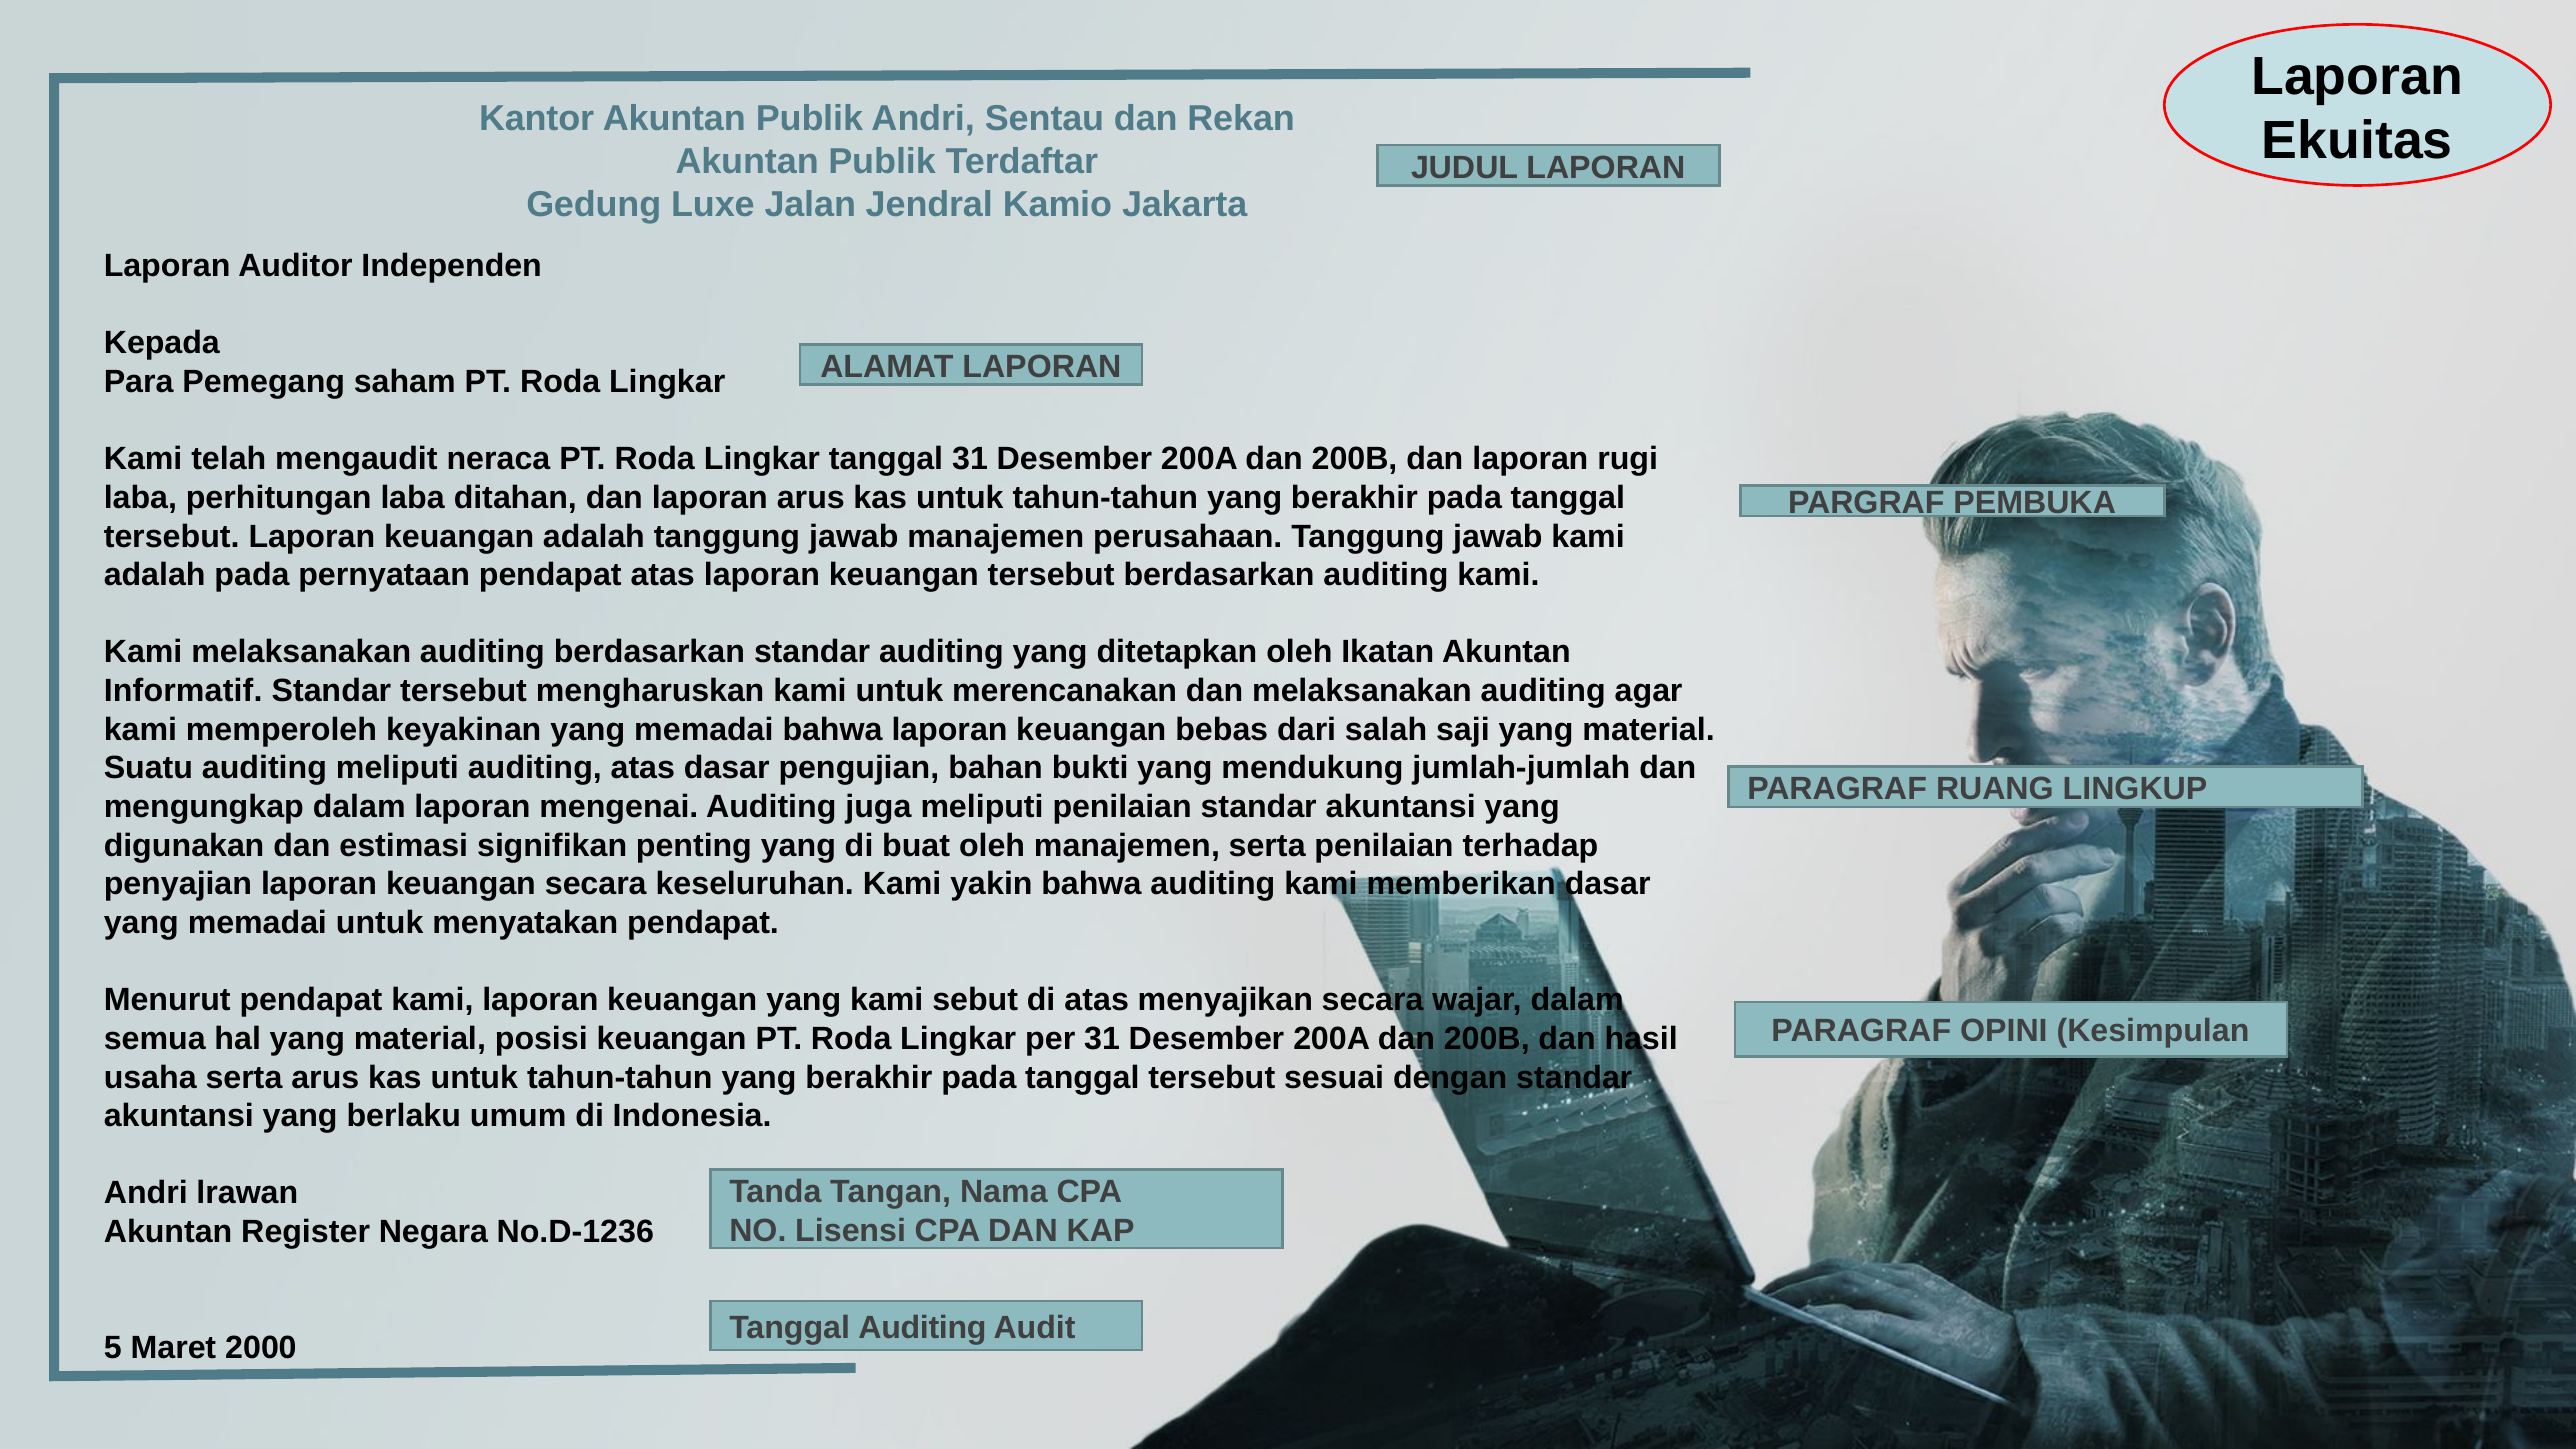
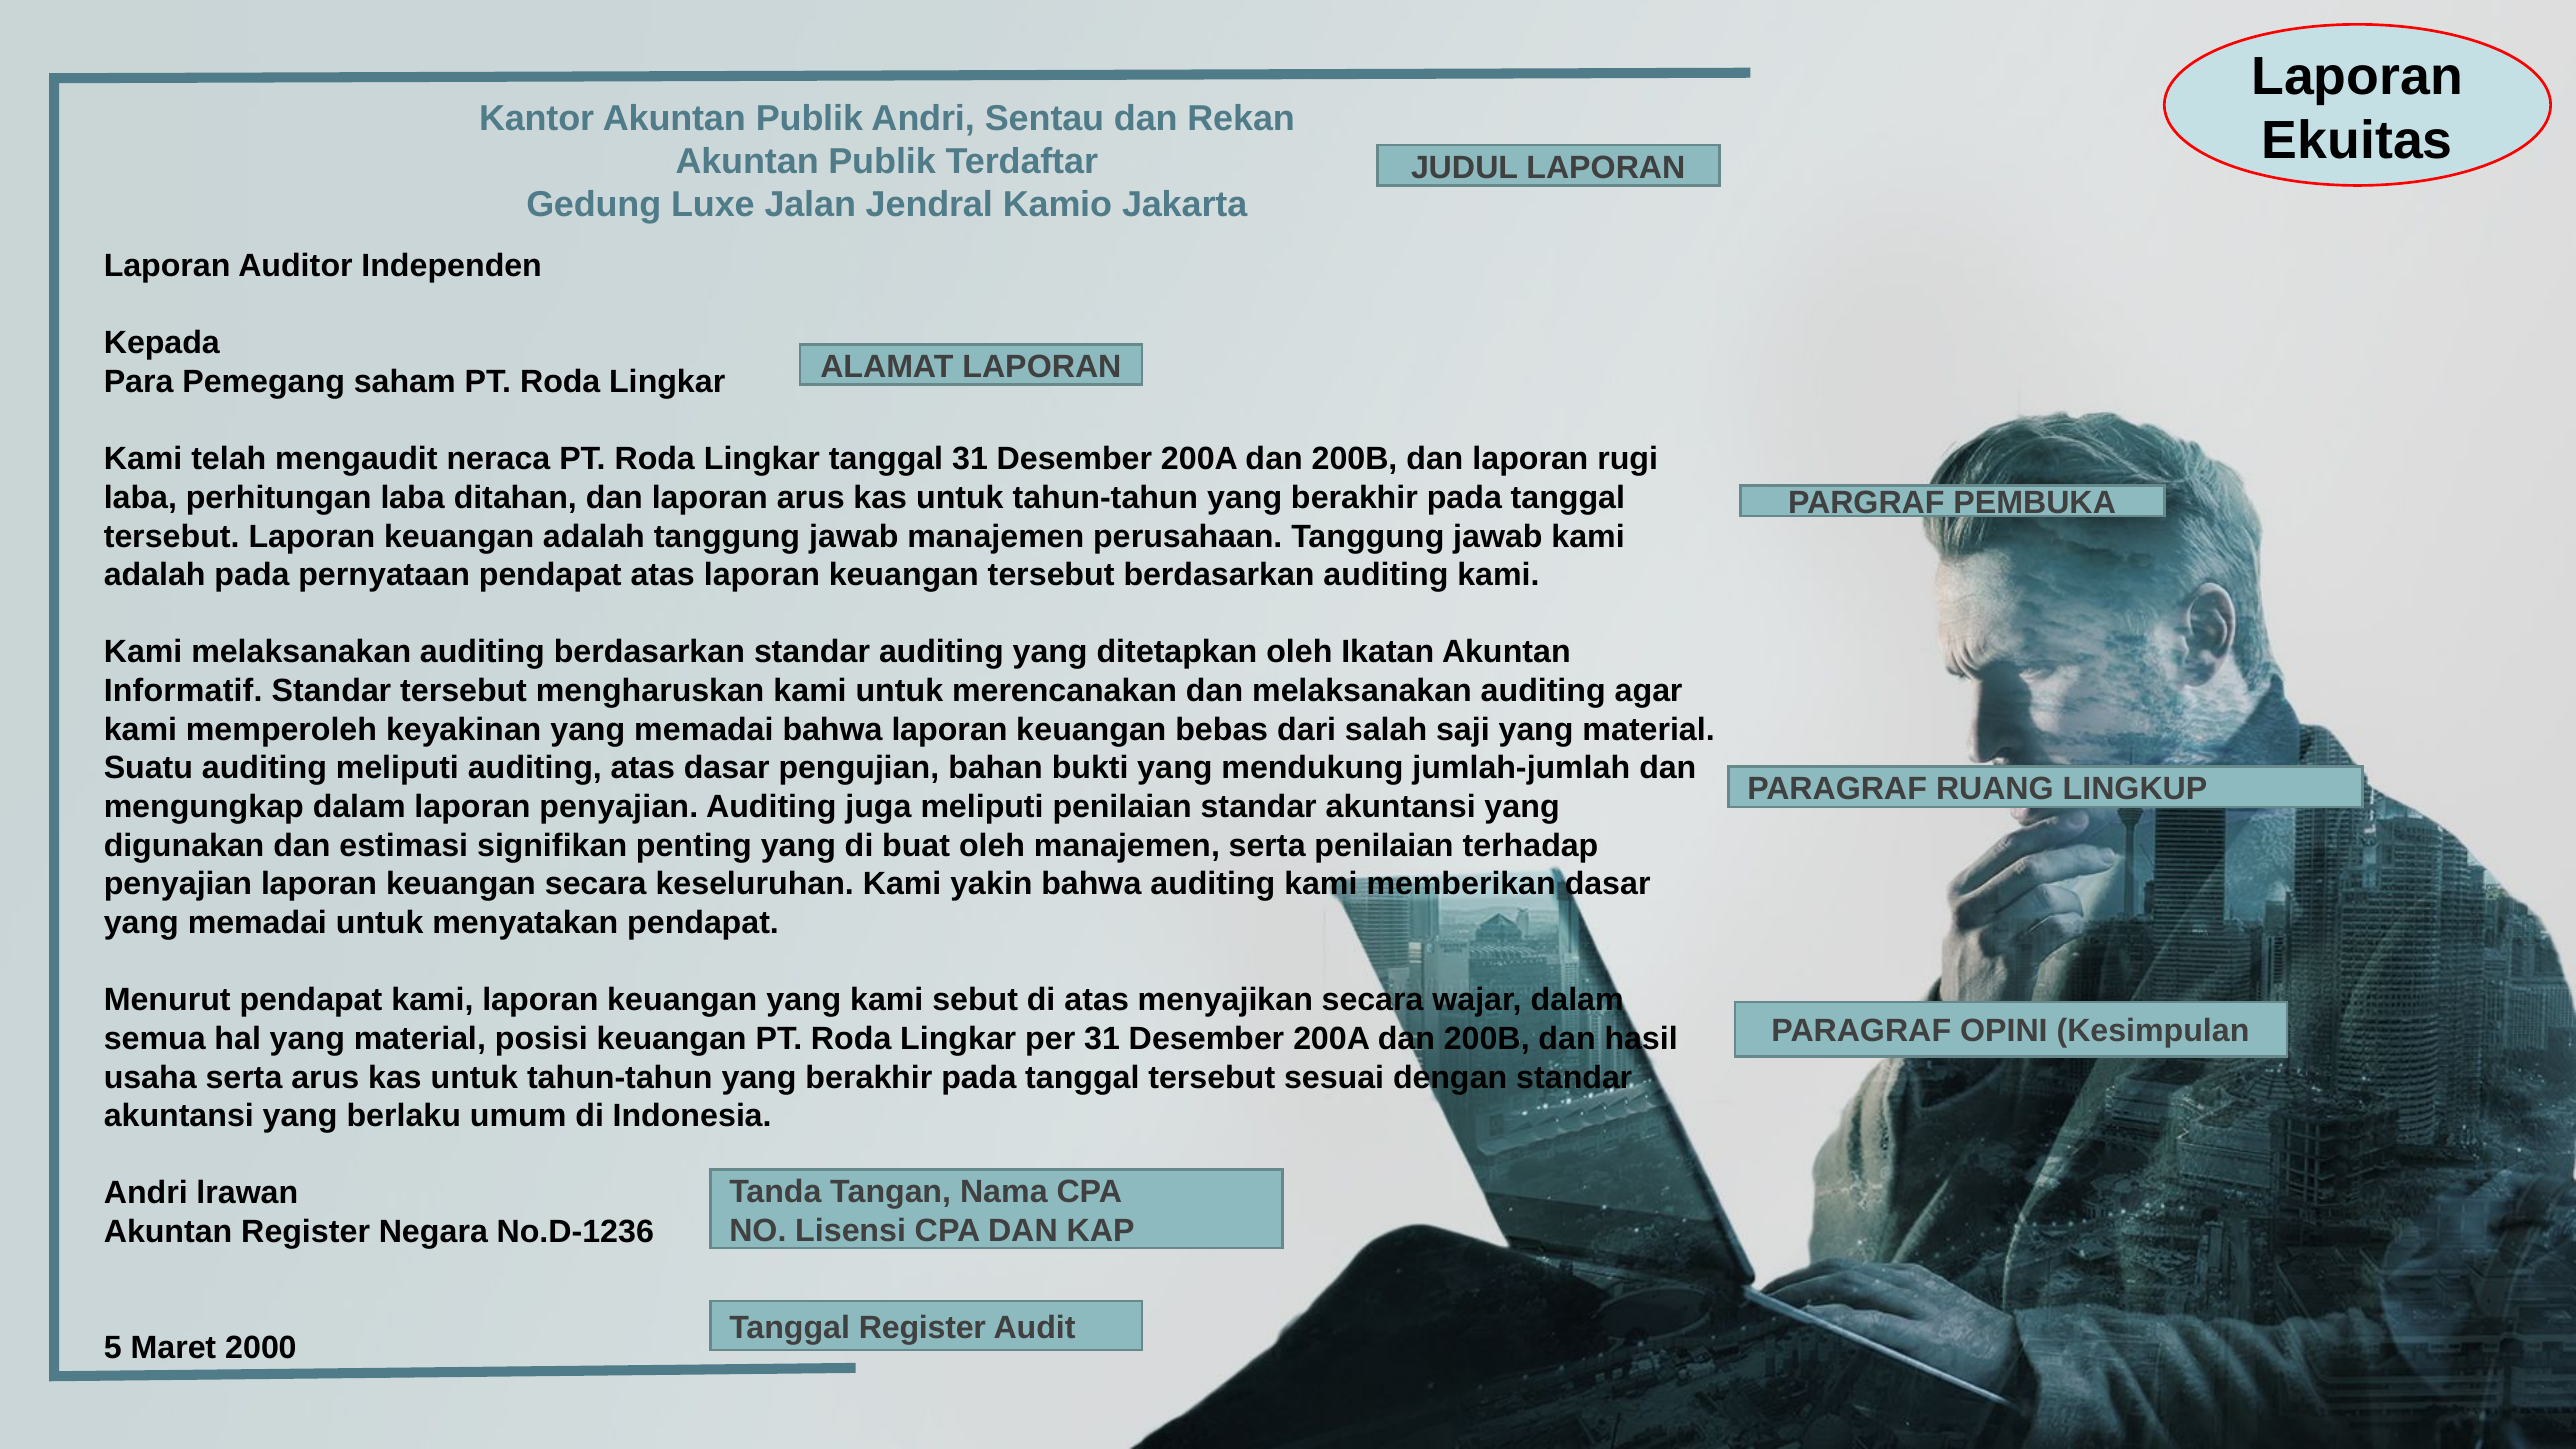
laporan mengenai: mengenai -> penyajian
Tanggal Auditing: Auditing -> Register
